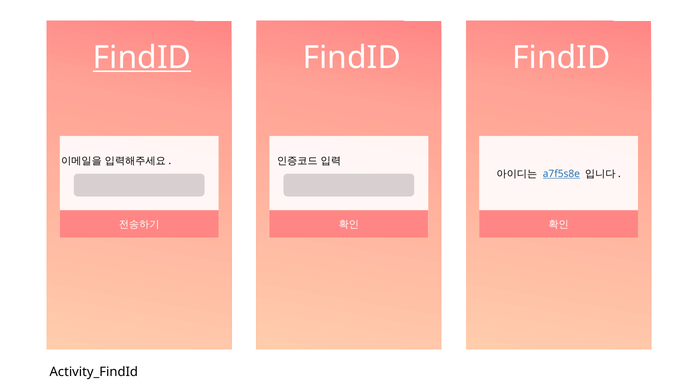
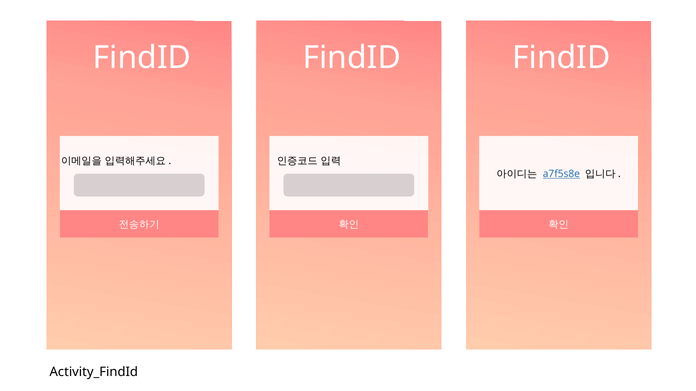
FindID at (142, 58) underline: present -> none
